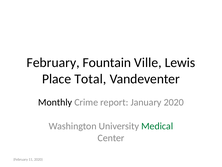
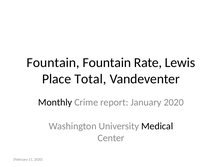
February at (53, 62): February -> Fountain
Ville: Ville -> Rate
Medical colour: green -> black
